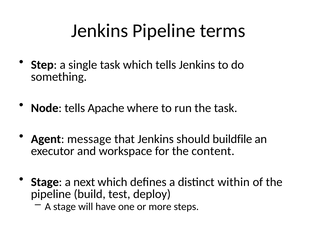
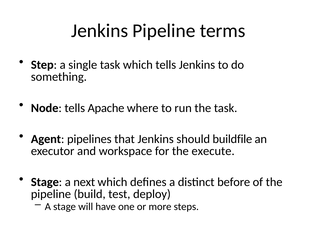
message: message -> pipelines
content: content -> execute
within: within -> before
